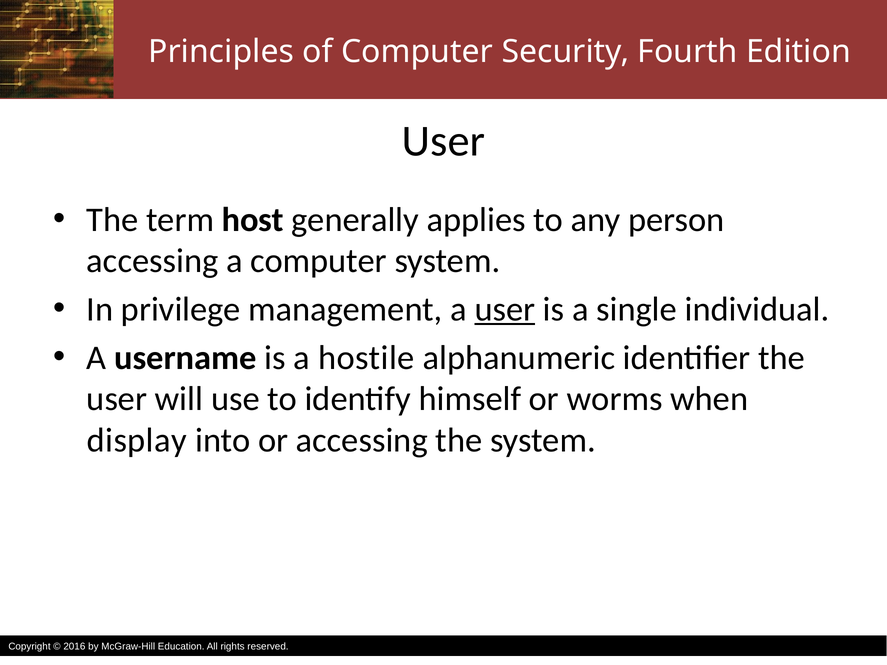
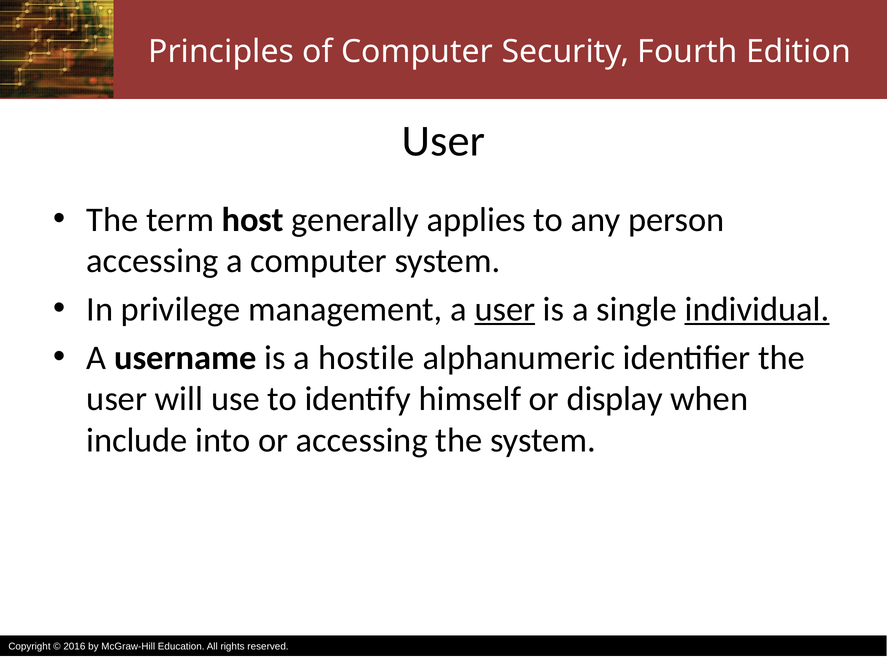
individual underline: none -> present
worms: worms -> display
display: display -> include
